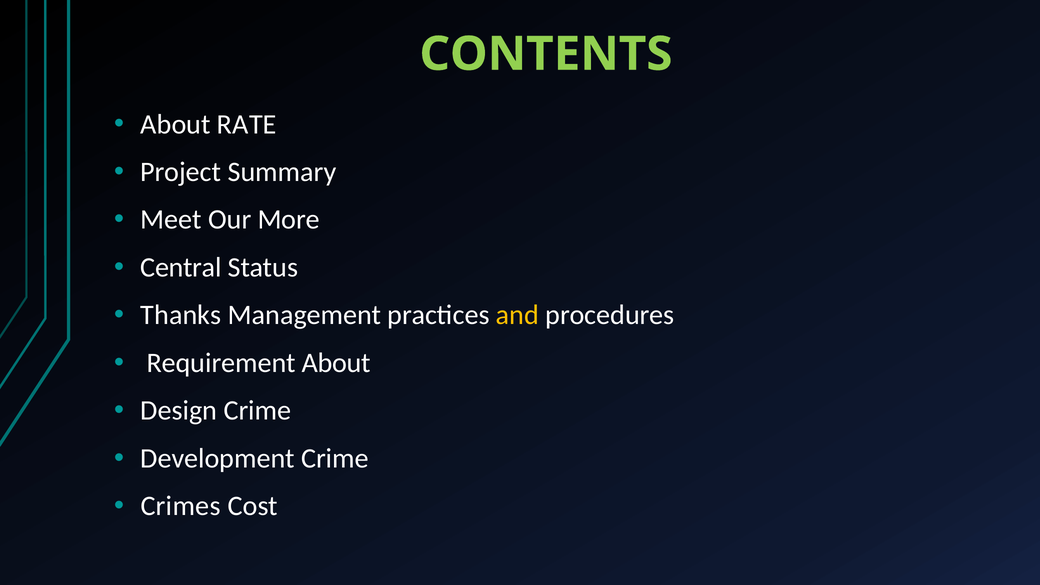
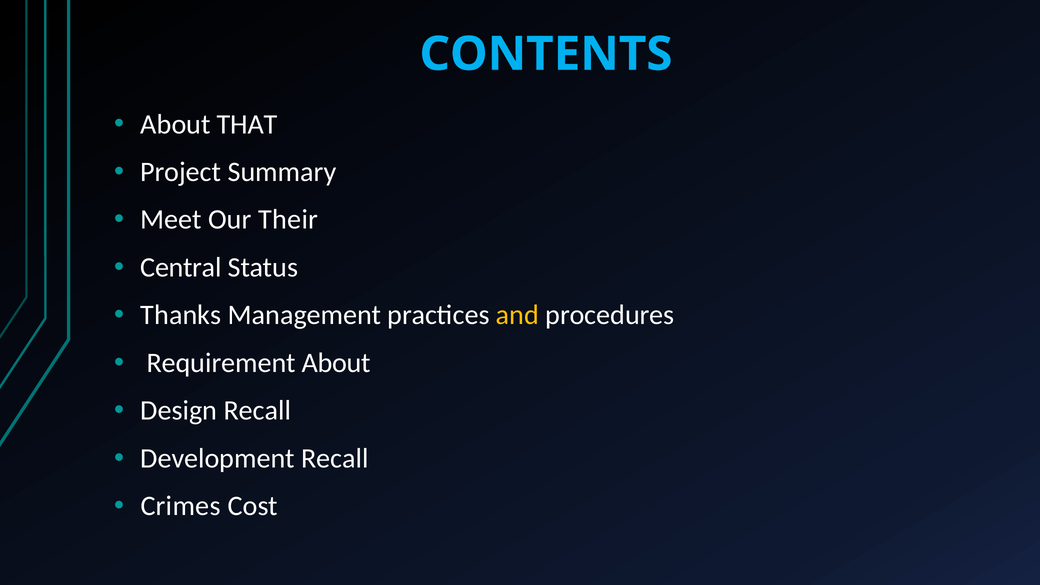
CONTENTS colour: light green -> light blue
RATE: RATE -> THAT
More: More -> Their
Design Crime: Crime -> Recall
Development Crime: Crime -> Recall
